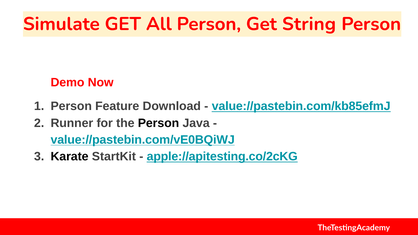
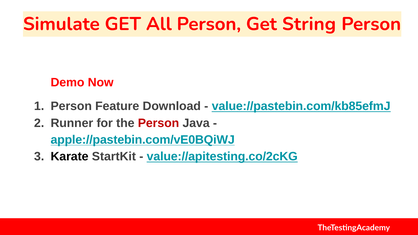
Person at (158, 123) colour: black -> red
value://pastebin.com/vE0BQiWJ: value://pastebin.com/vE0BQiWJ -> apple://pastebin.com/vE0BQiWJ
apple://apitesting.co/2cKG: apple://apitesting.co/2cKG -> value://apitesting.co/2cKG
